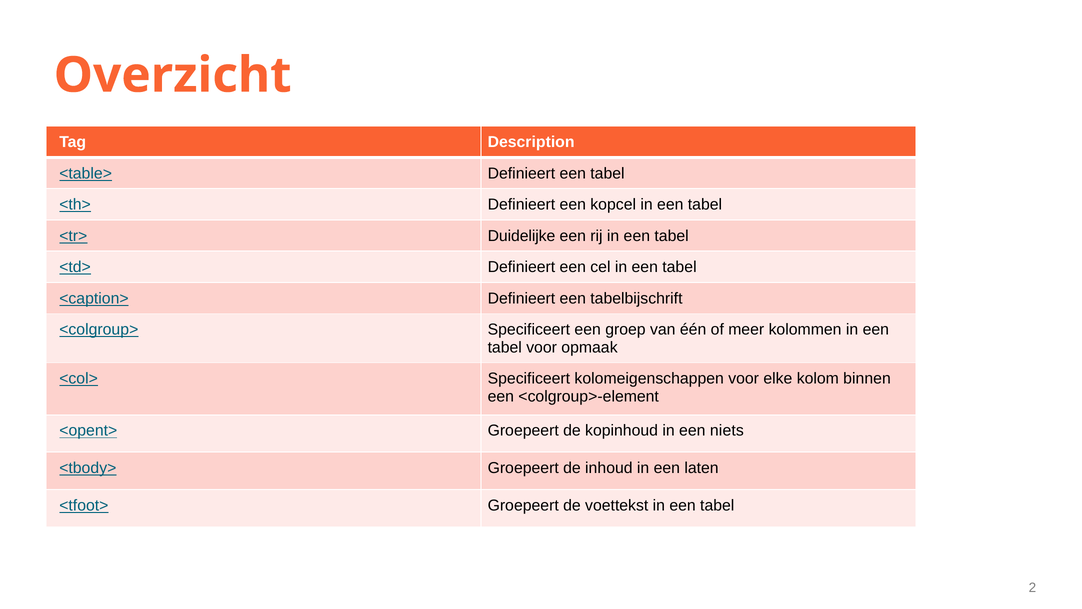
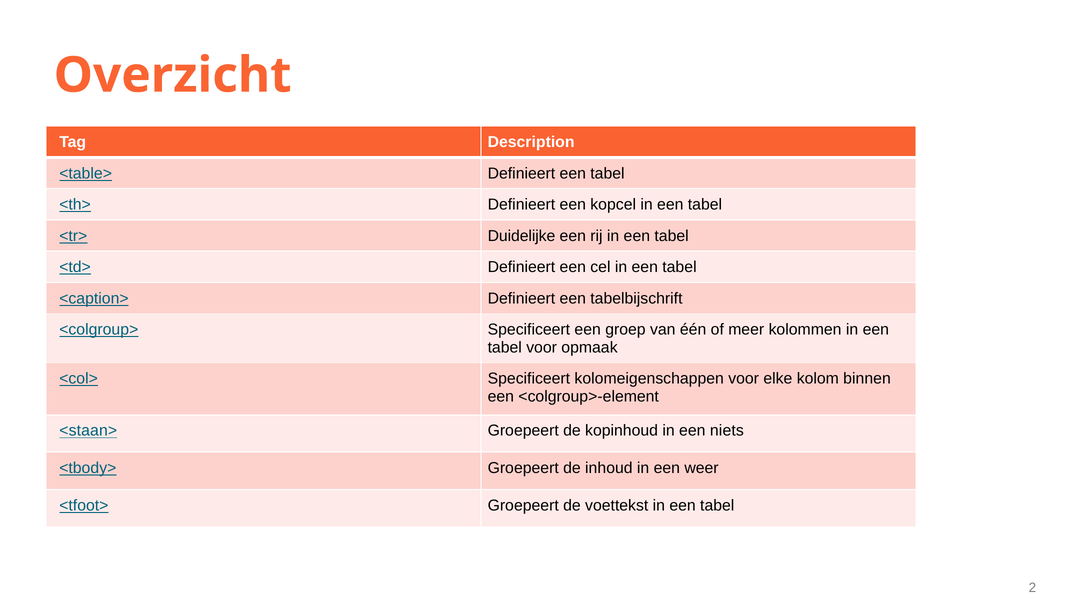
<opent>: <opent> -> <staan>
laten: laten -> weer
